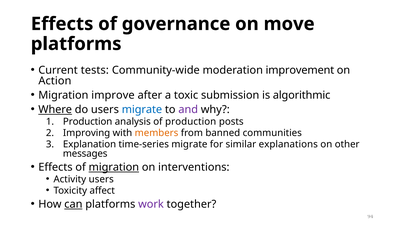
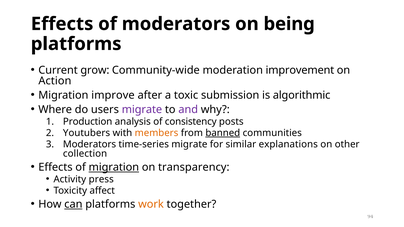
of governance: governance -> moderators
move: move -> being
tests: tests -> grow
Where underline: present -> none
migrate at (142, 110) colour: blue -> purple
of production: production -> consistency
Improving: Improving -> Youtubers
banned underline: none -> present
Explanation at (90, 144): Explanation -> Moderators
messages: messages -> collection
interventions: interventions -> transparency
Activity users: users -> press
work colour: purple -> orange
